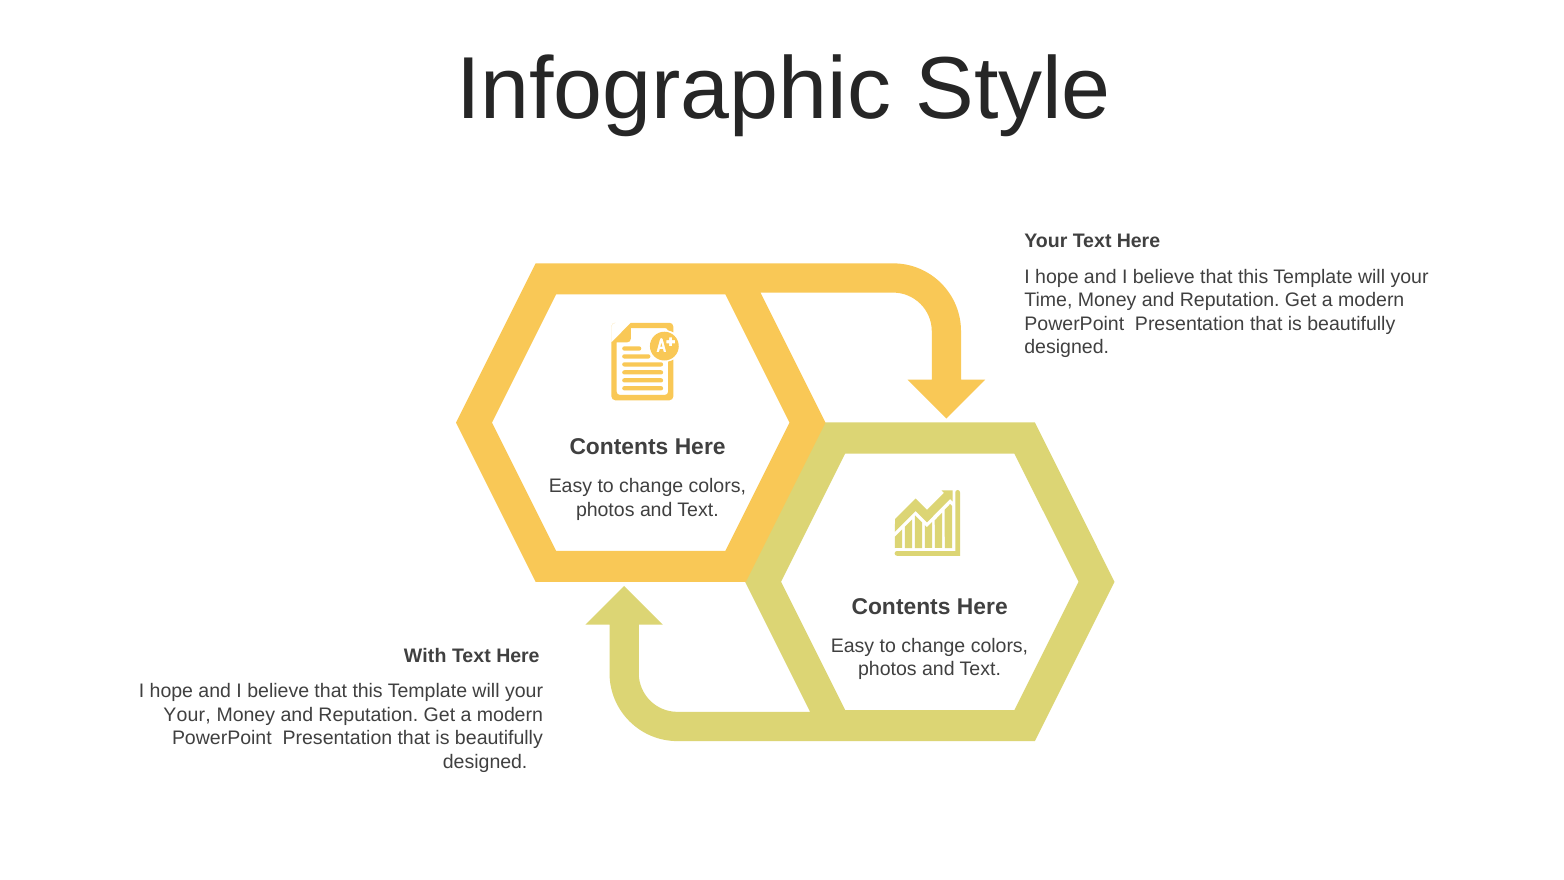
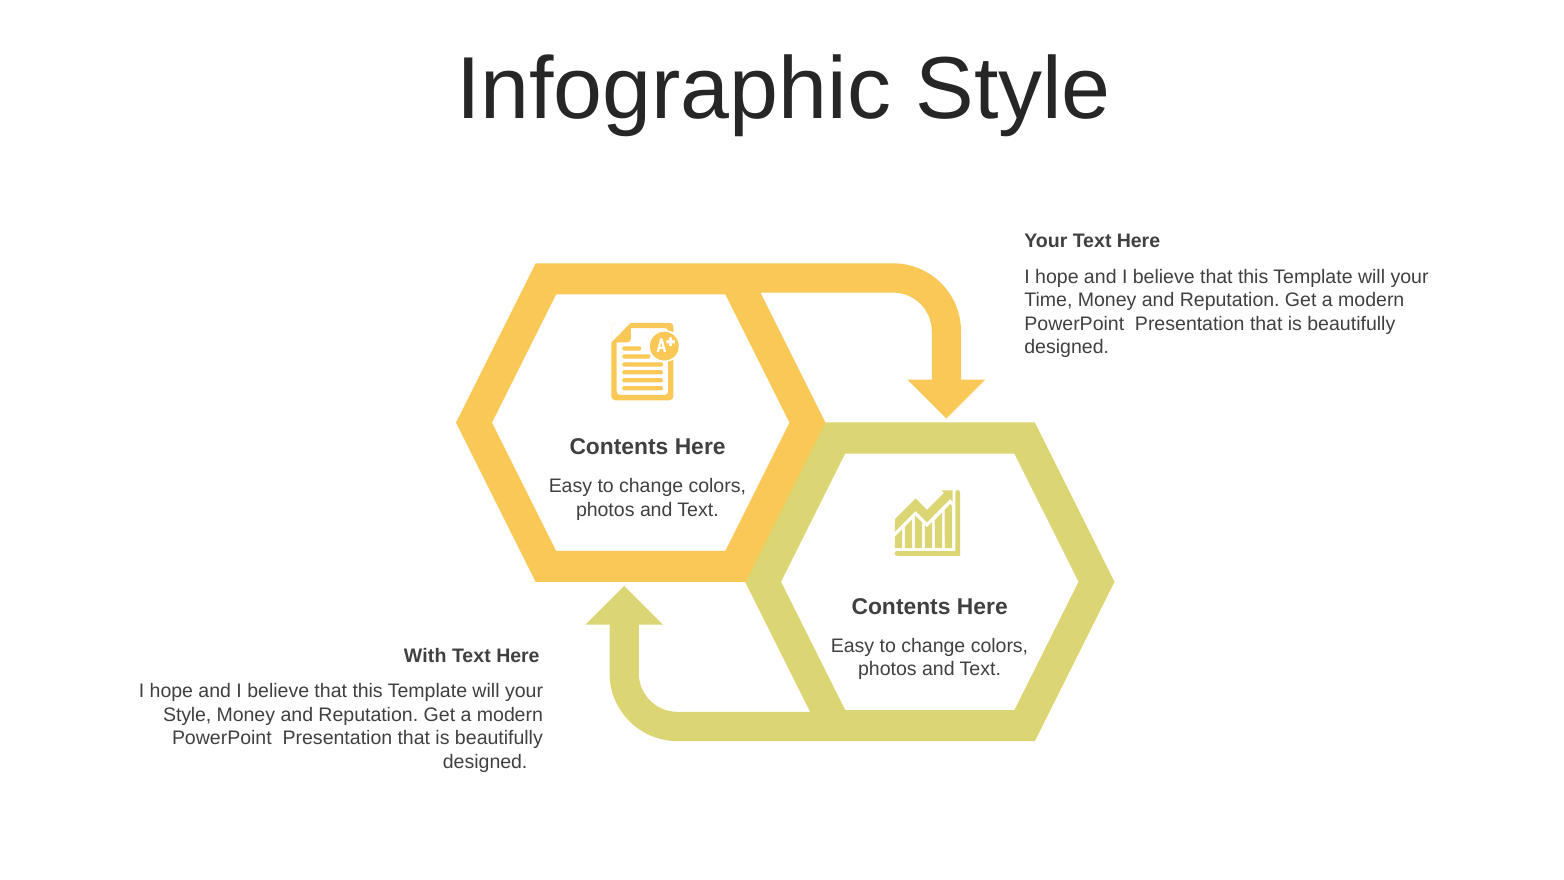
Your at (187, 715): Your -> Style
